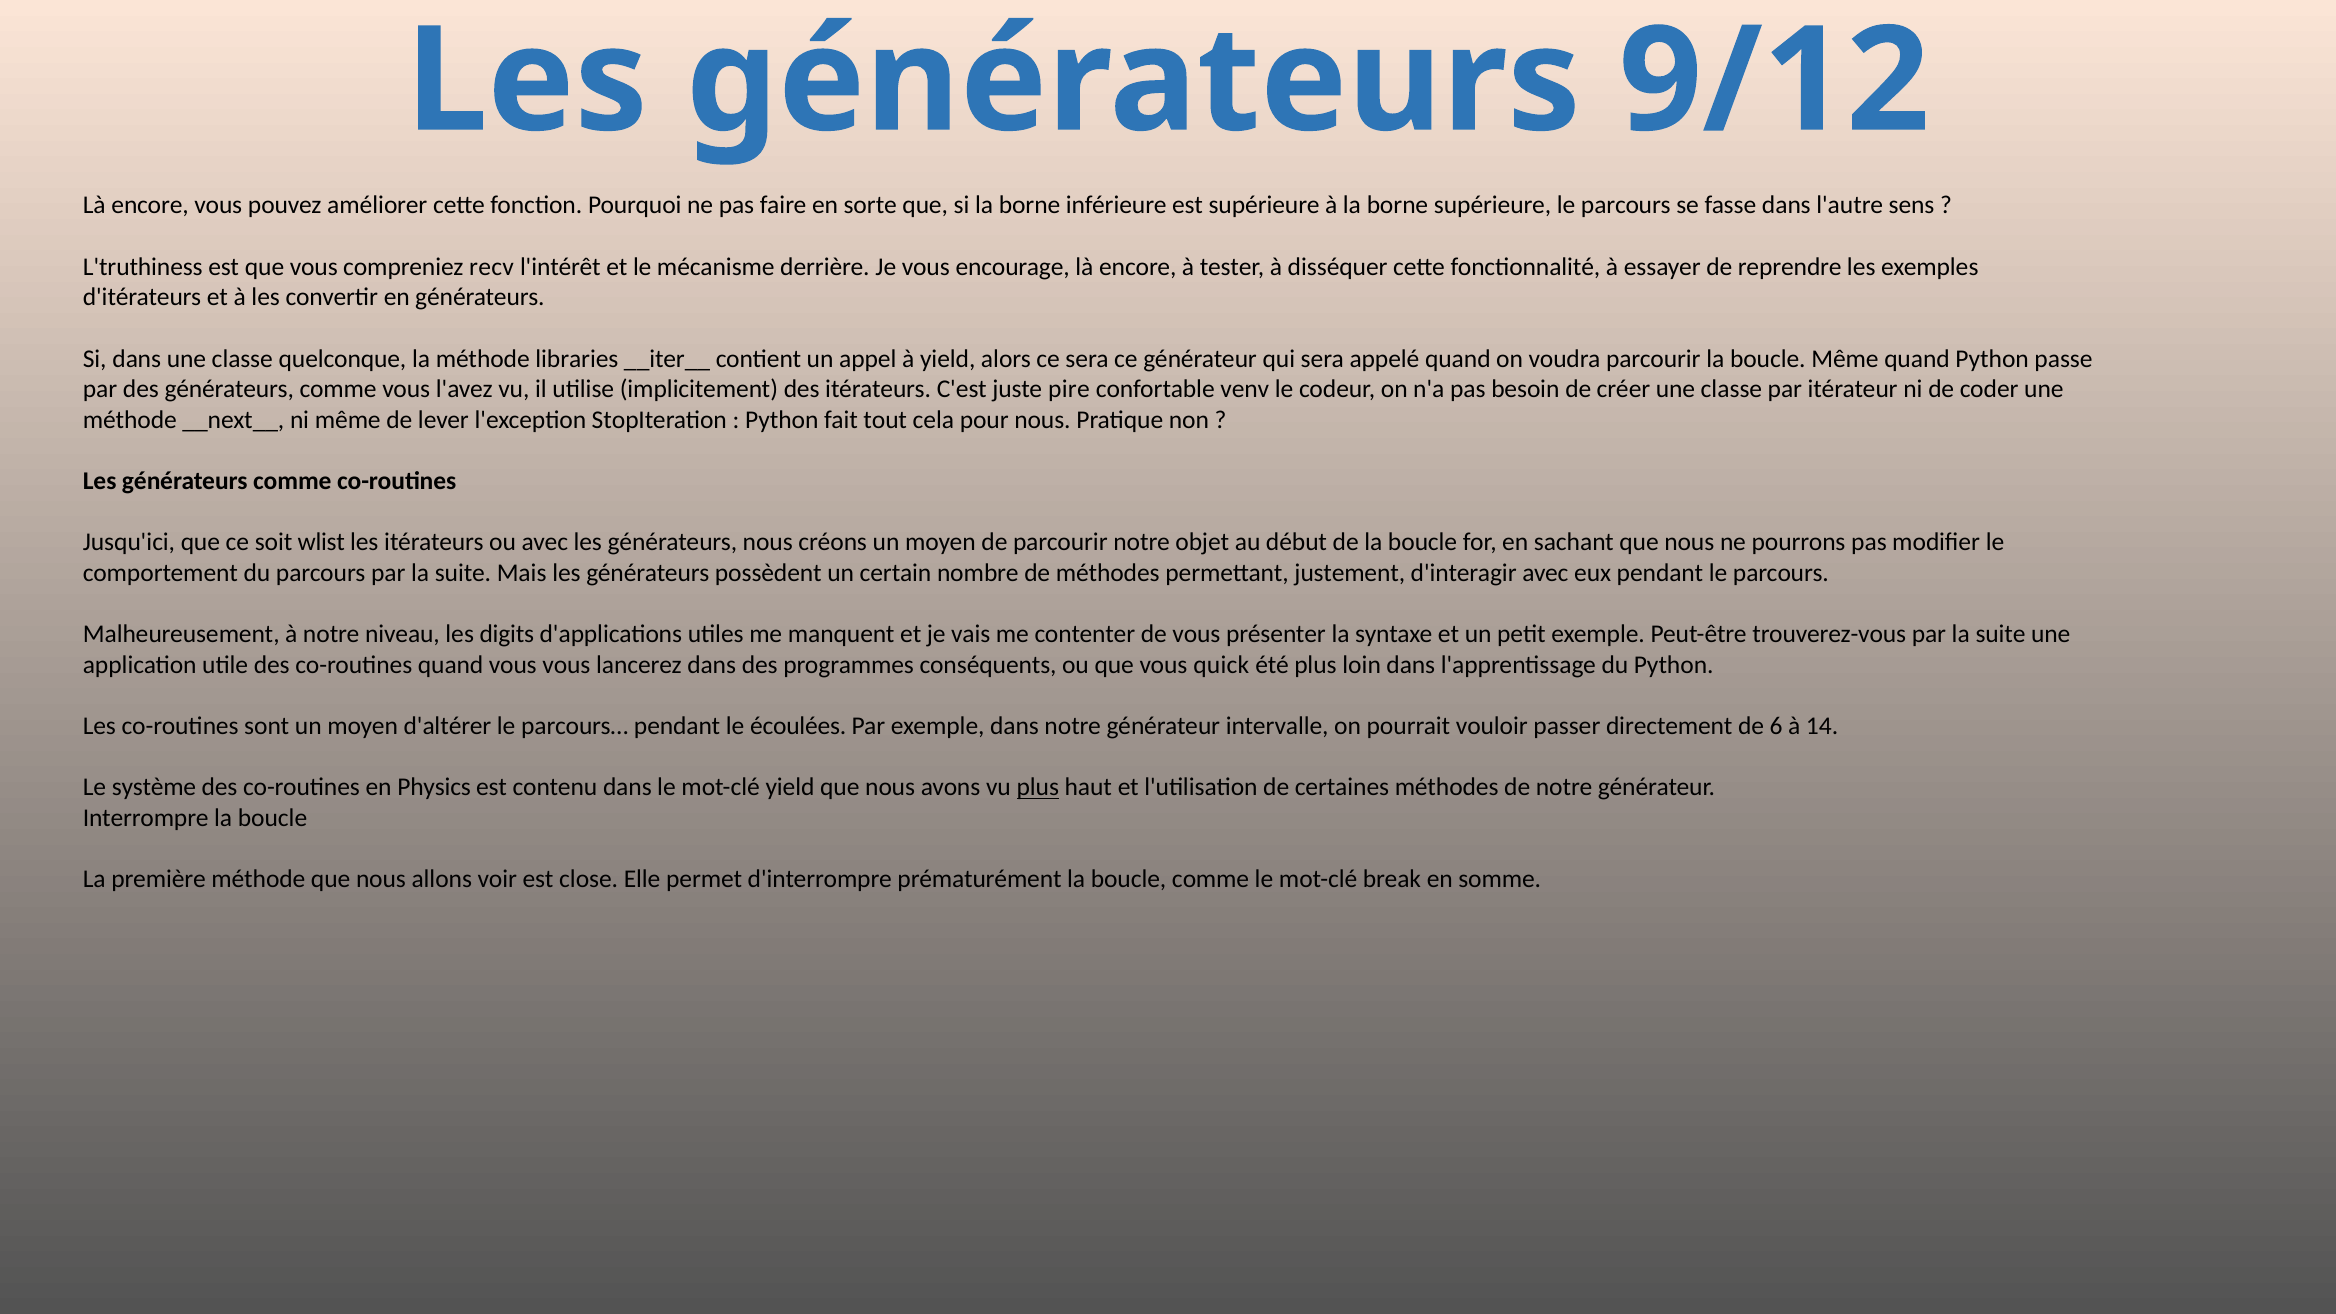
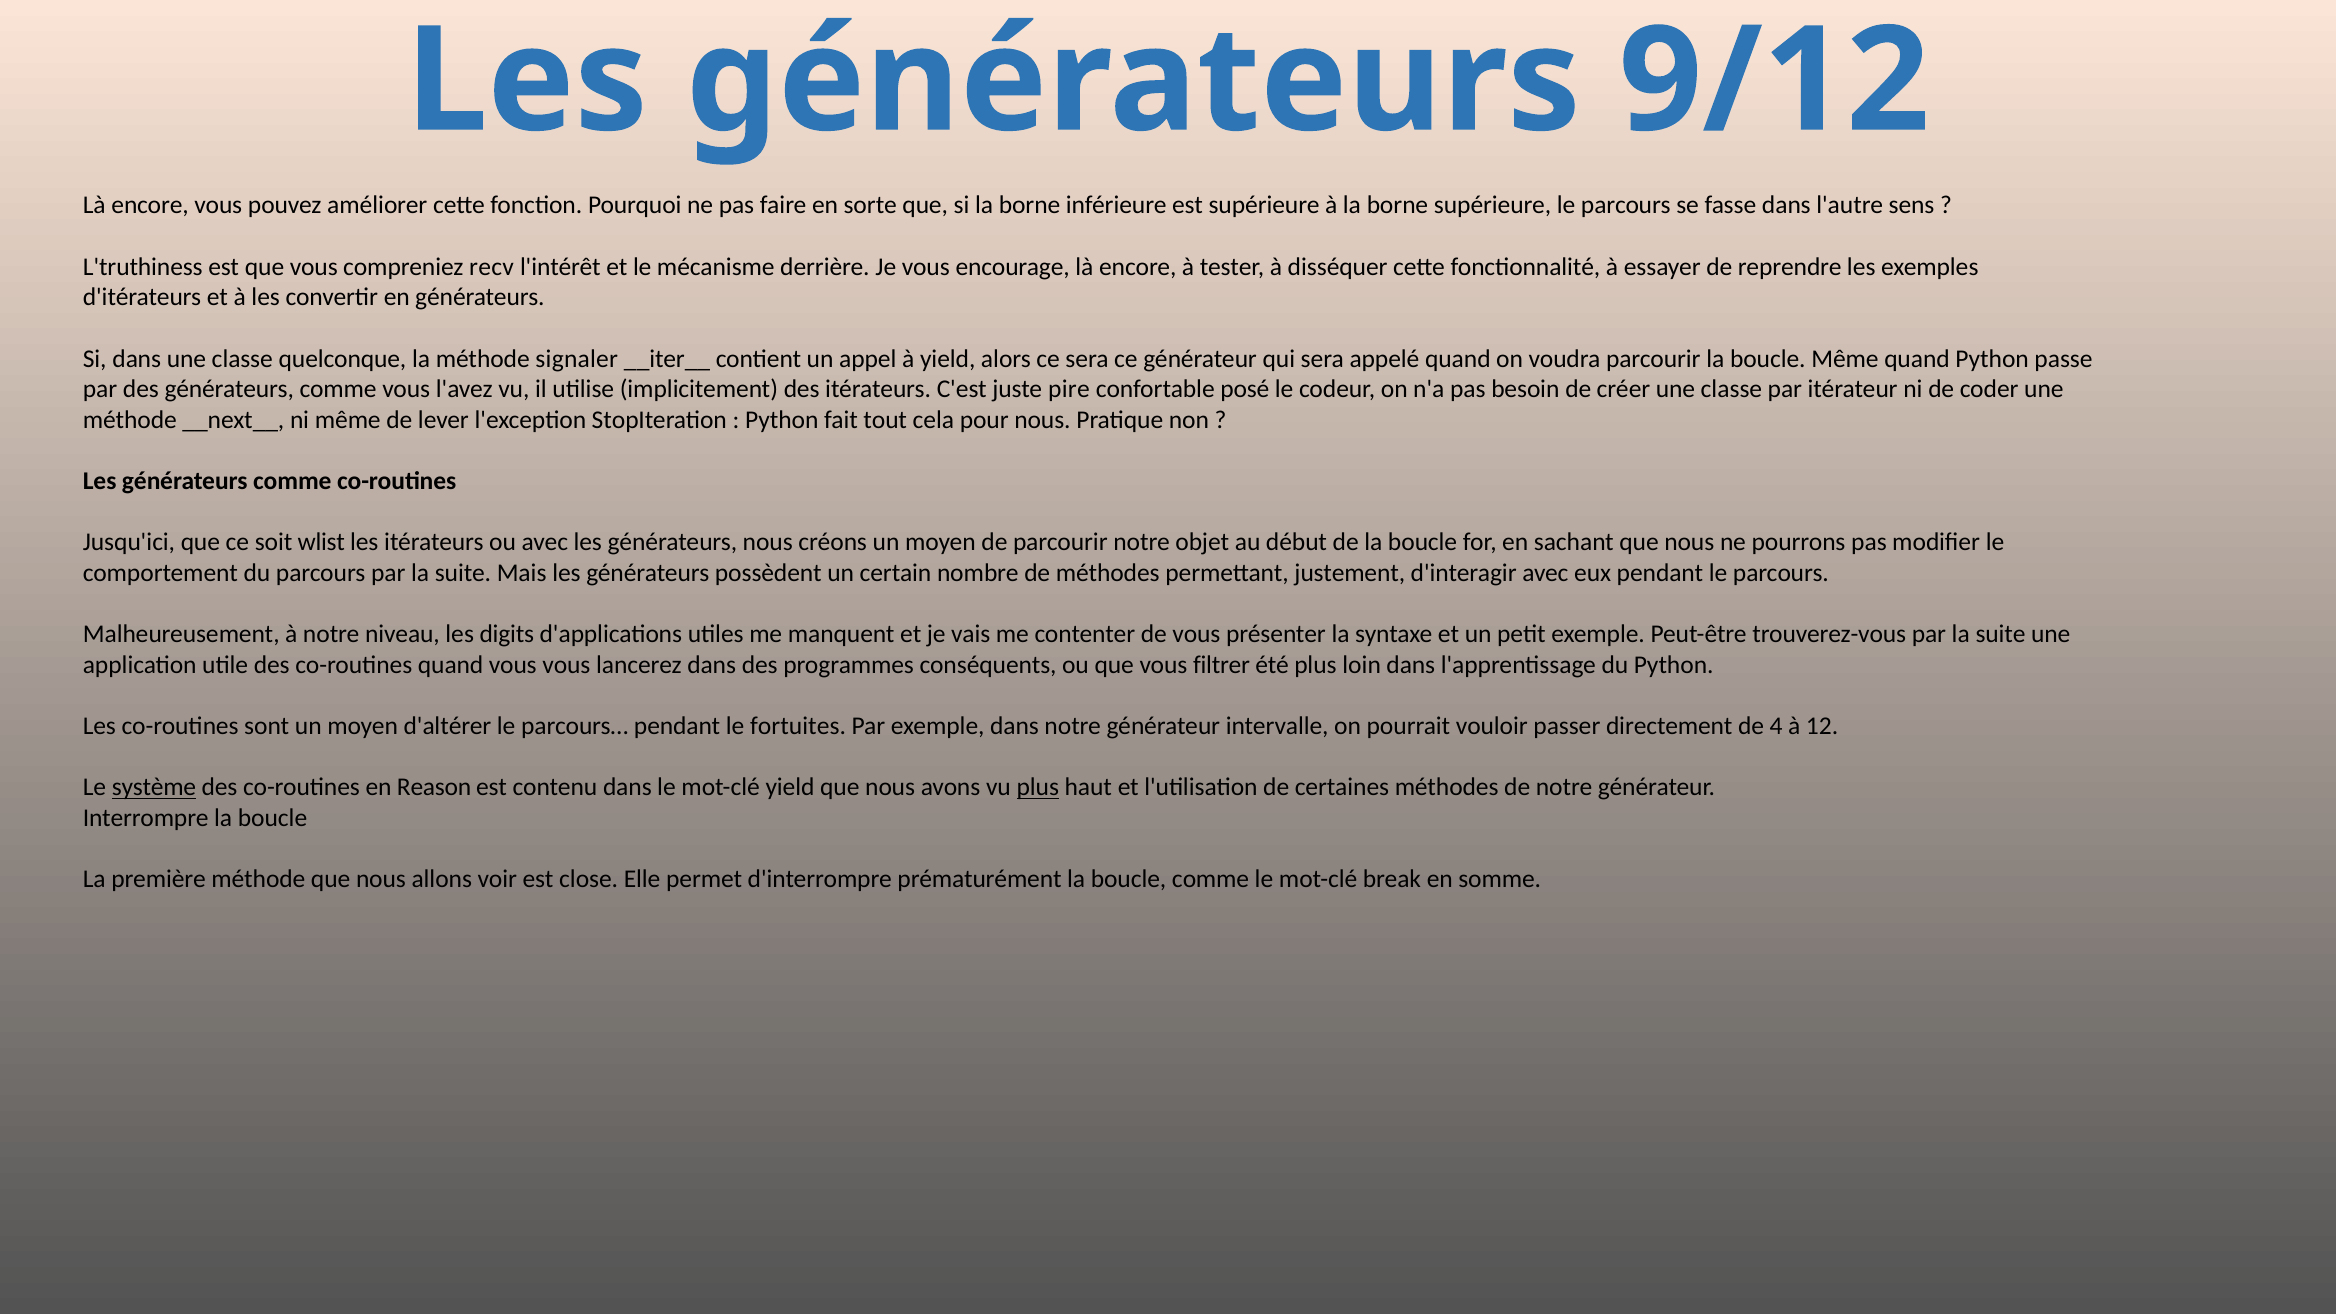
libraries: libraries -> signaler
venv: venv -> posé
quick: quick -> filtrer
écoulées: écoulées -> fortuites
6: 6 -> 4
14: 14 -> 12
système underline: none -> present
Physics: Physics -> Reason
